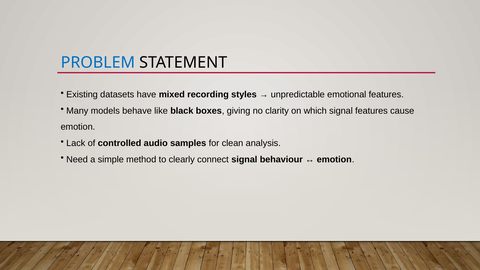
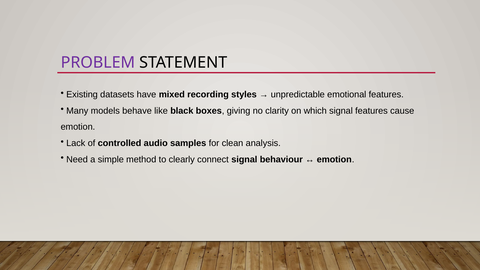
PROBLEM colour: blue -> purple
